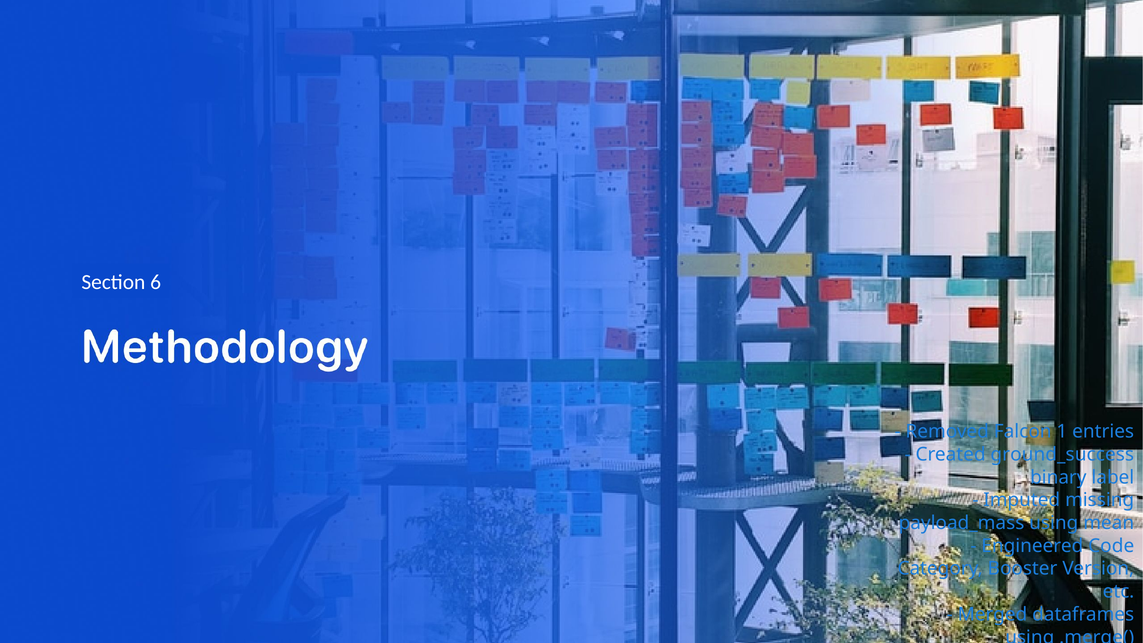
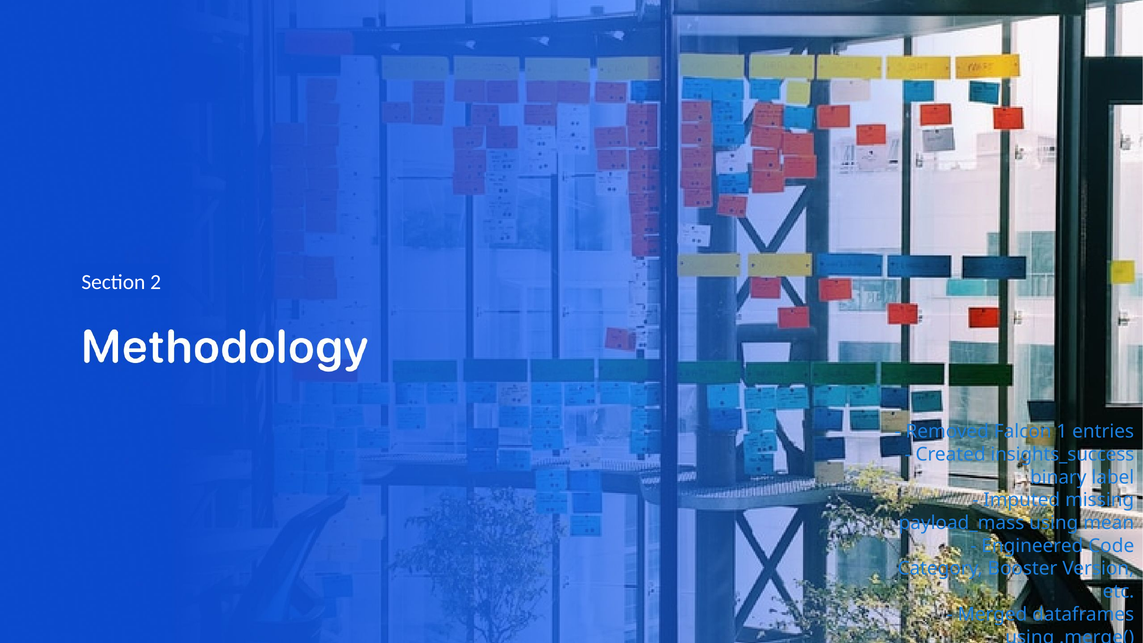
6: 6 -> 2
ground_success: ground_success -> insights_success
